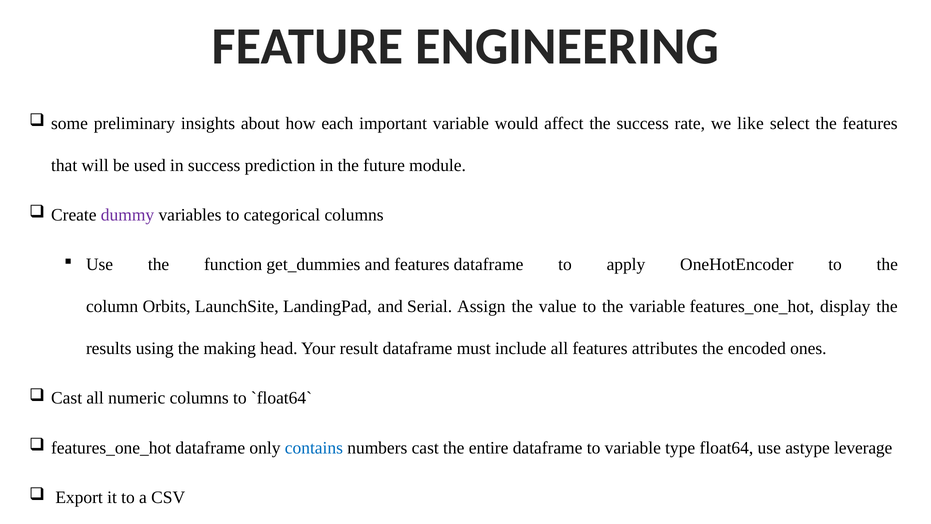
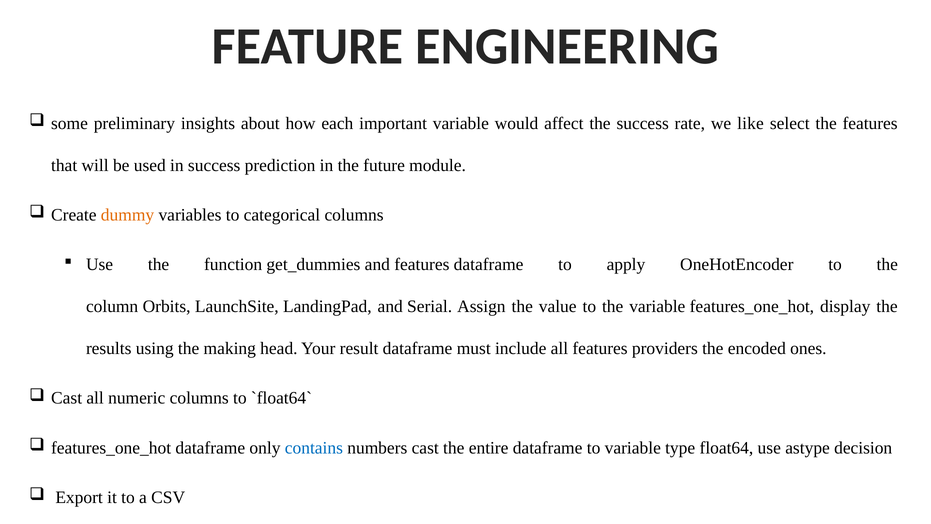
dummy colour: purple -> orange
attributes: attributes -> providers
leverage: leverage -> decision
